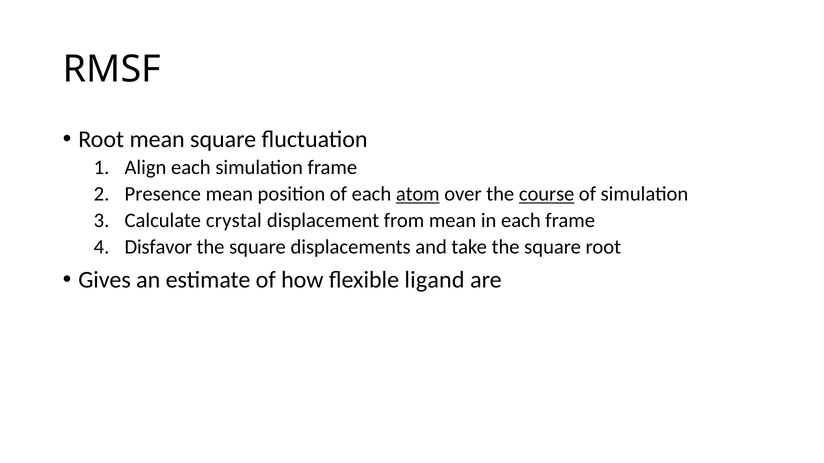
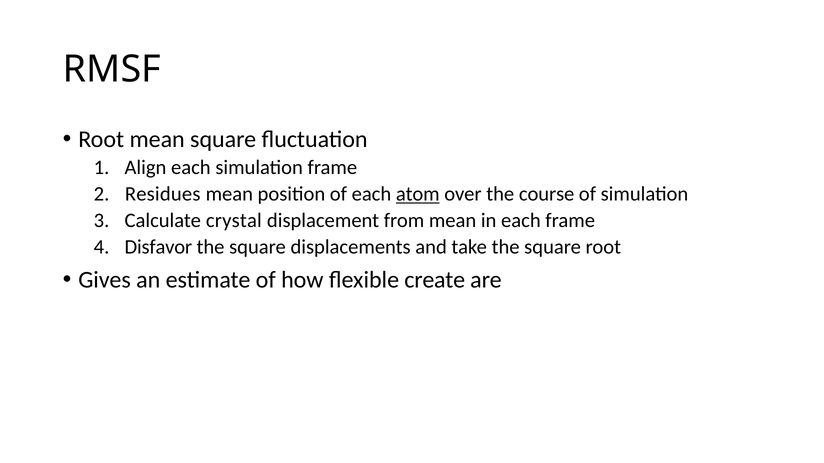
Presence: Presence -> Residues
course underline: present -> none
ligand: ligand -> create
